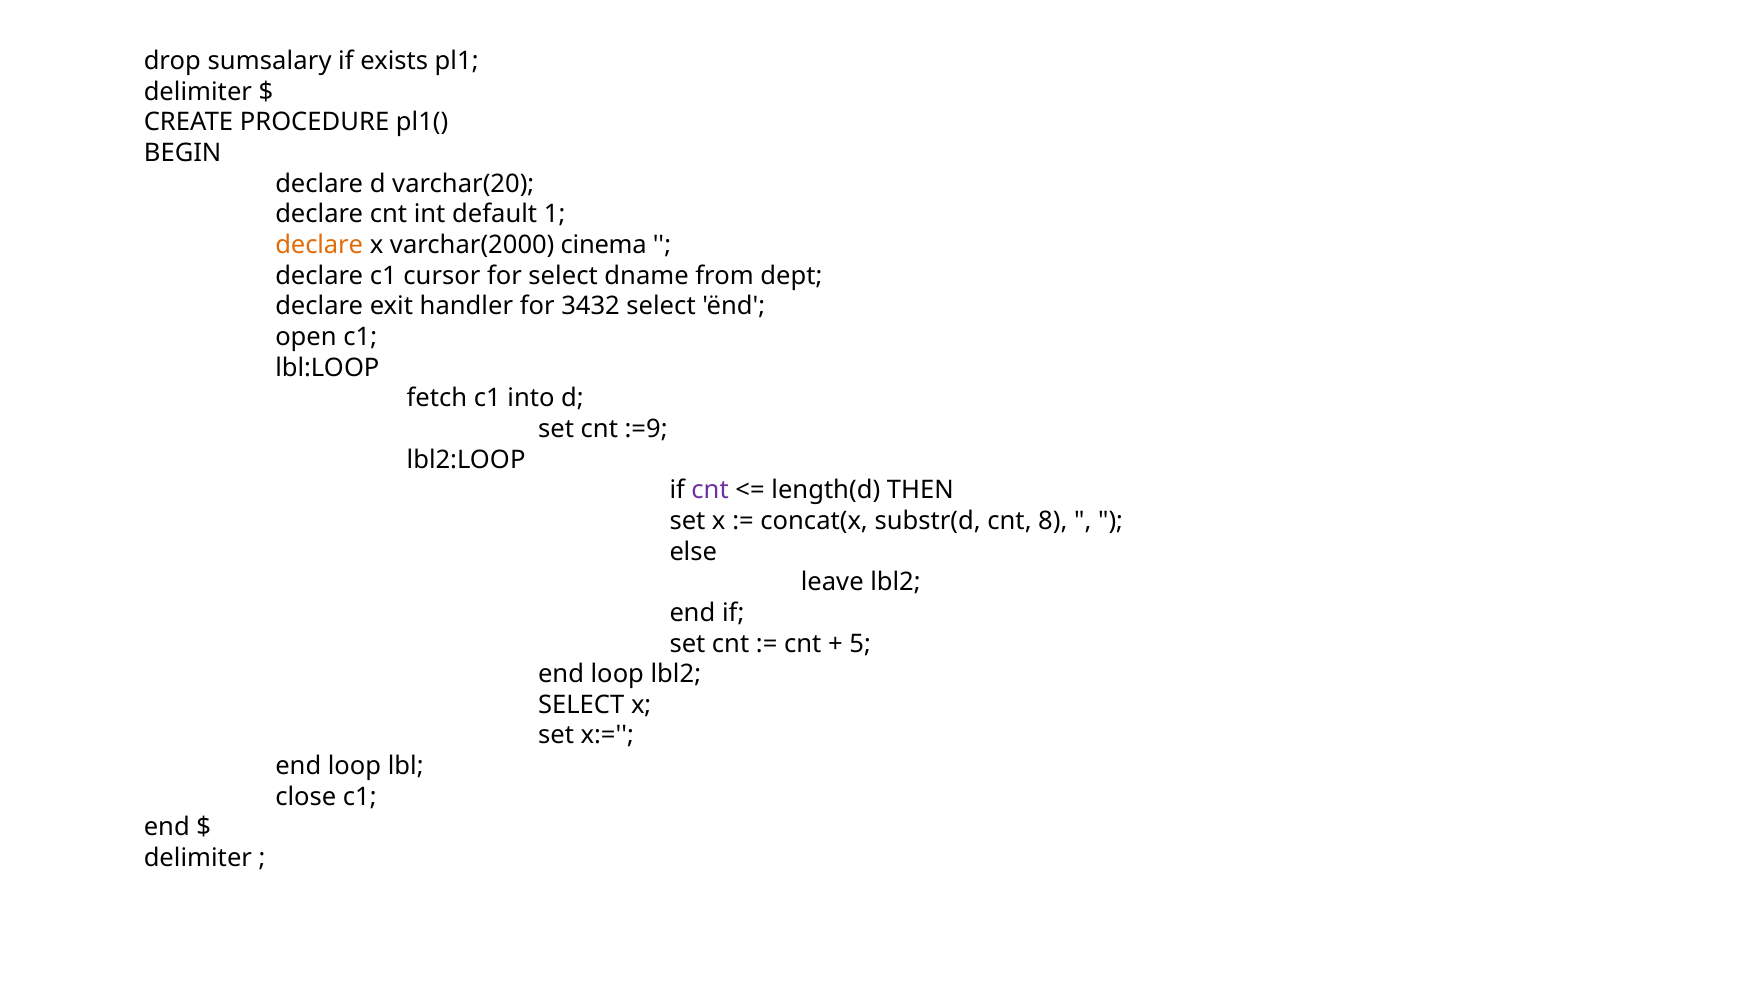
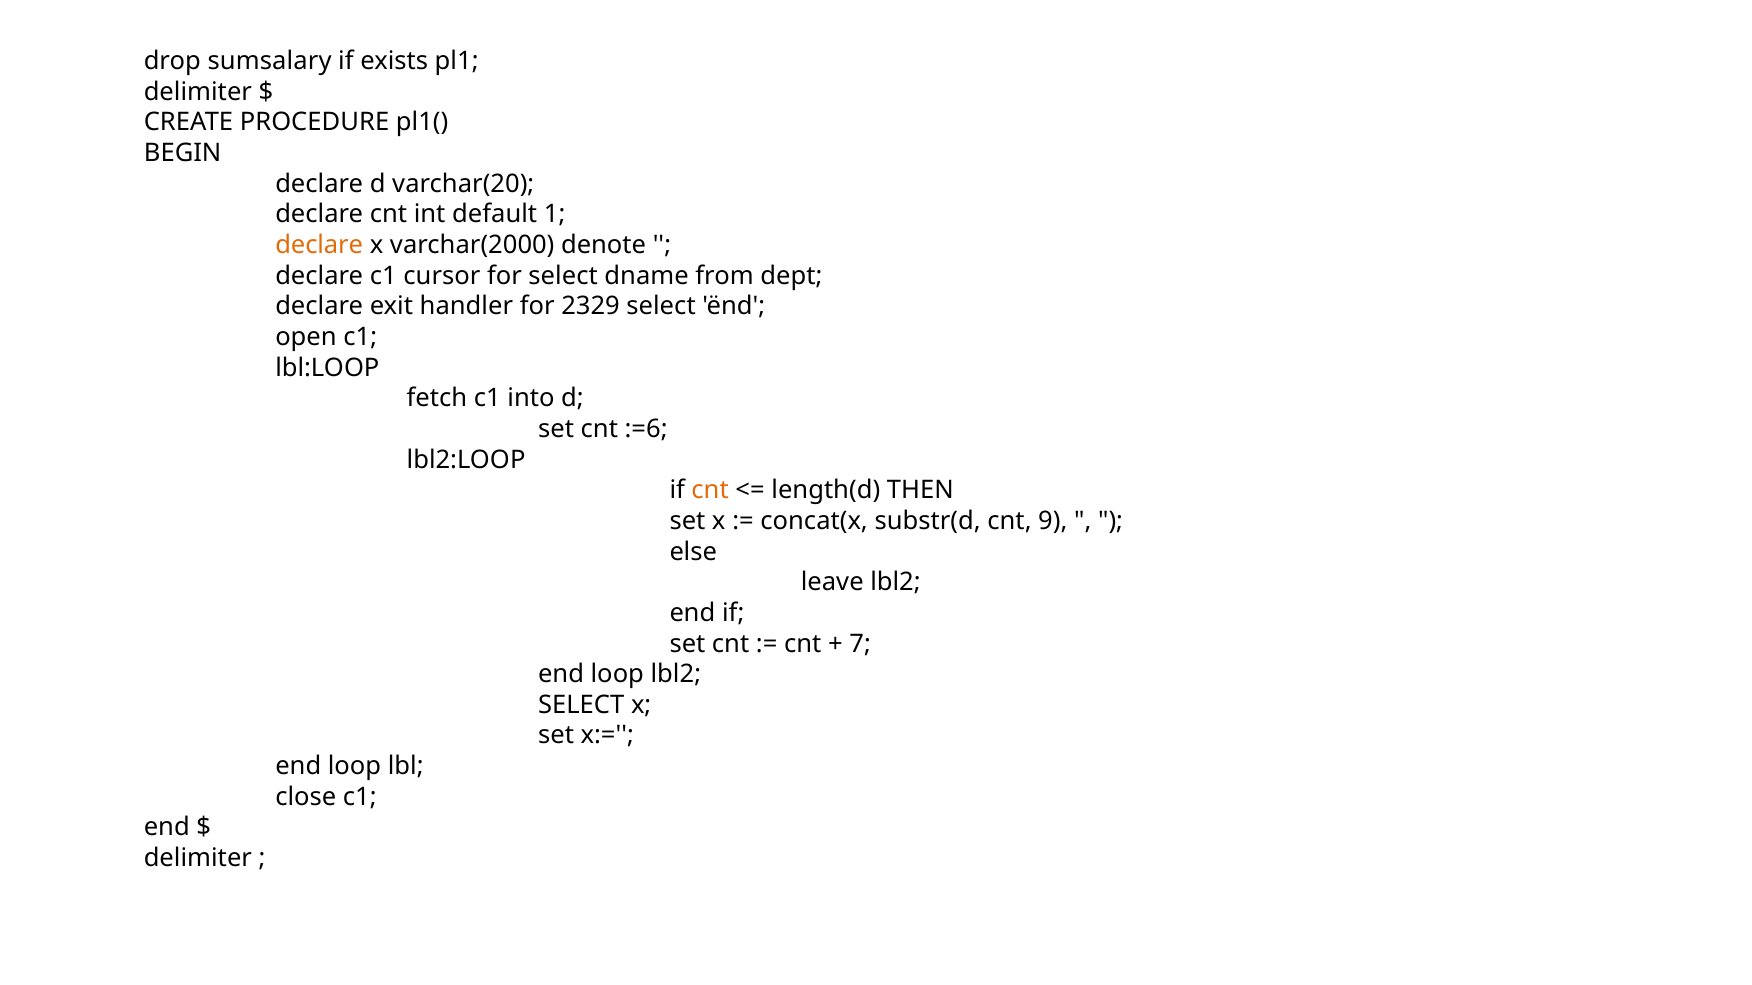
cinema: cinema -> denote
3432: 3432 -> 2329
:=9: :=9 -> :=6
cnt at (710, 491) colour: purple -> orange
8: 8 -> 9
5: 5 -> 7
